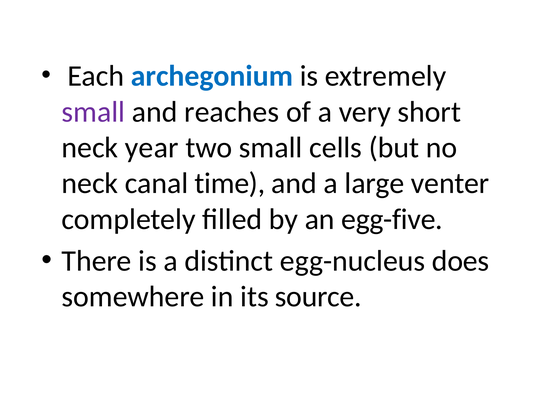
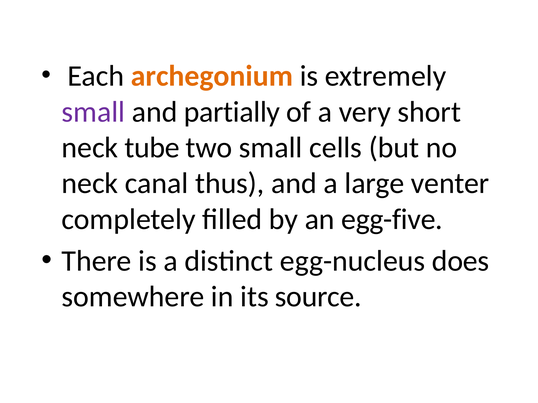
archegonium colour: blue -> orange
reaches: reaches -> partially
year: year -> tube
time: time -> thus
